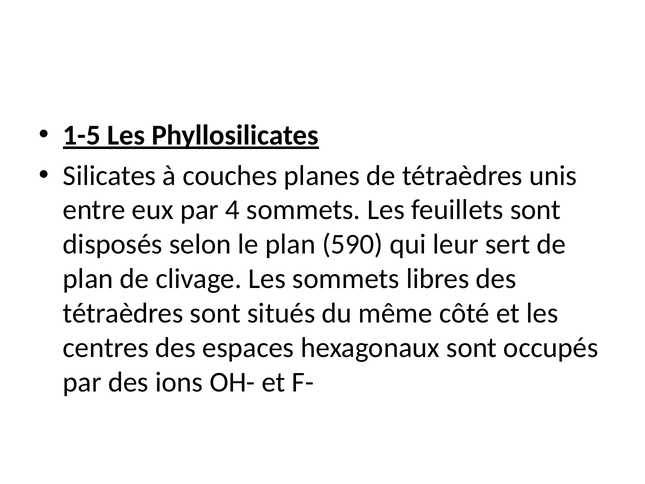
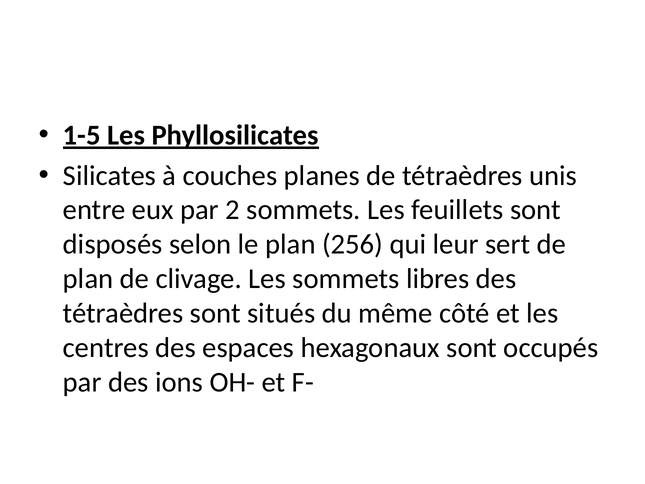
4: 4 -> 2
590: 590 -> 256
